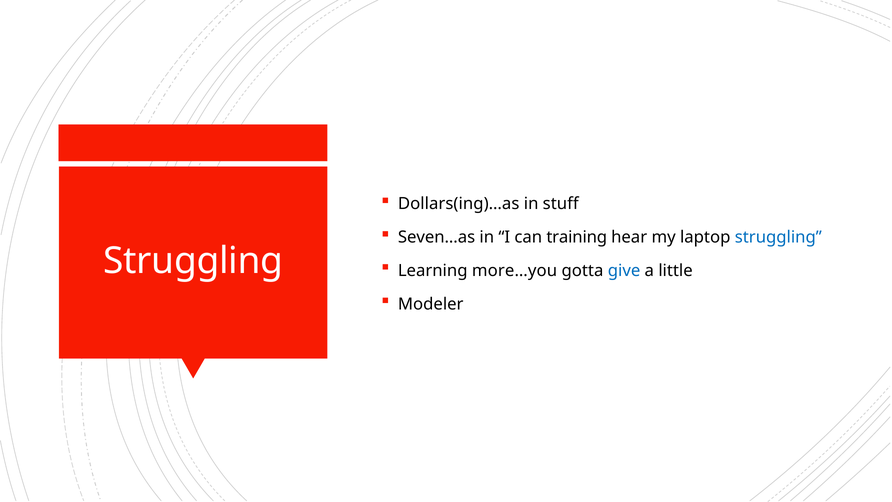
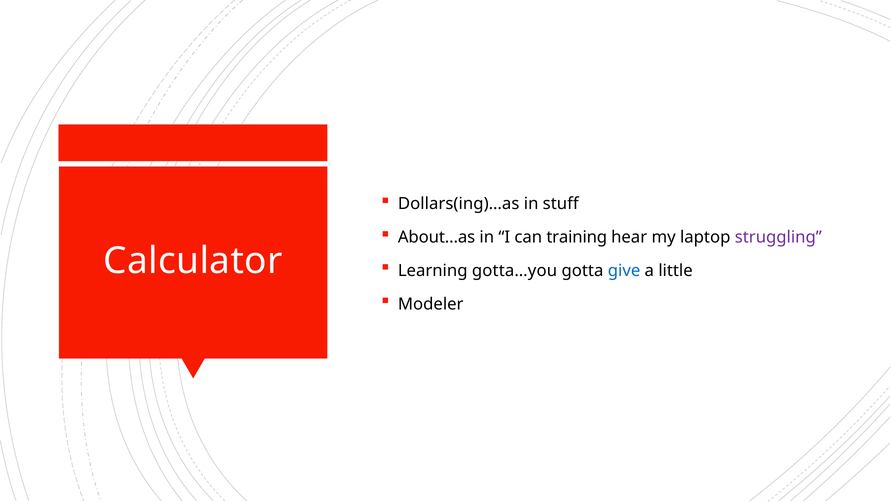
Seven…as: Seven…as -> About…as
struggling at (778, 237) colour: blue -> purple
Struggling at (193, 261): Struggling -> Calculator
more…you: more…you -> gotta…you
